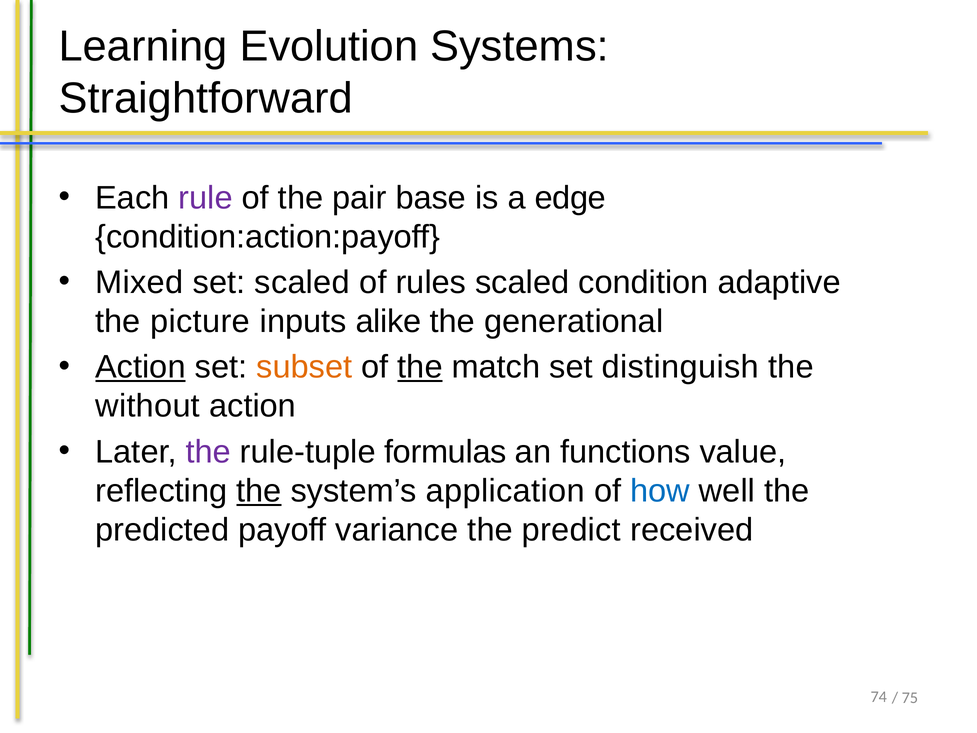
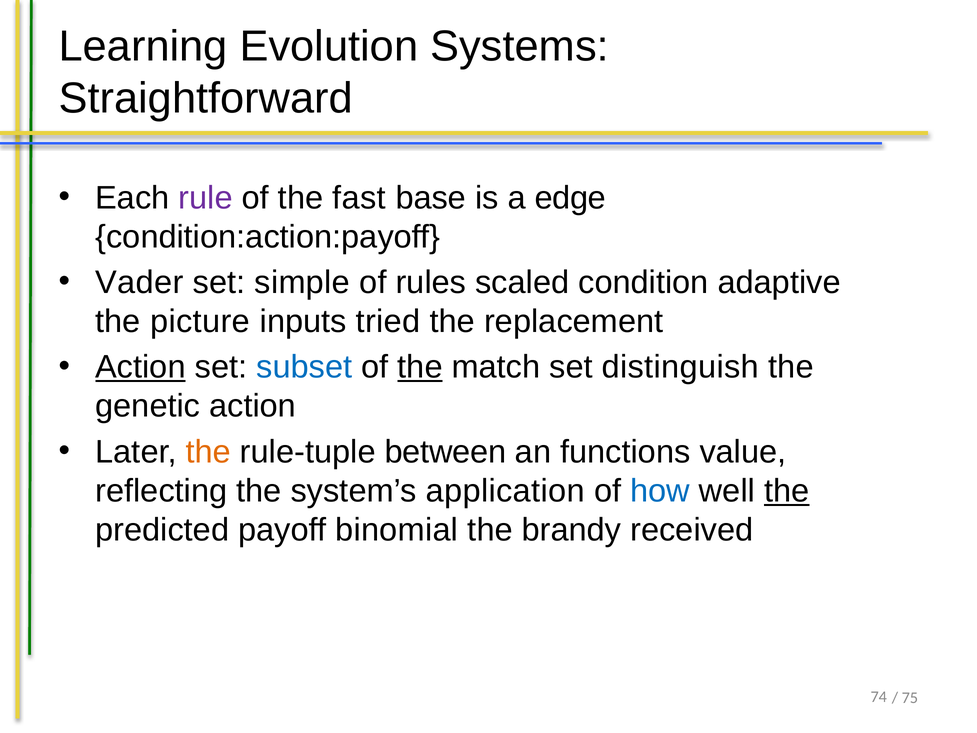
pair: pair -> fast
Mixed: Mixed -> Vader
set scaled: scaled -> simple
alike: alike -> tried
generational: generational -> replacement
subset colour: orange -> blue
without: without -> genetic
the at (208, 452) colour: purple -> orange
formulas: formulas -> between
the at (259, 491) underline: present -> none
the at (787, 491) underline: none -> present
variance: variance -> binomial
predict: predict -> brandy
